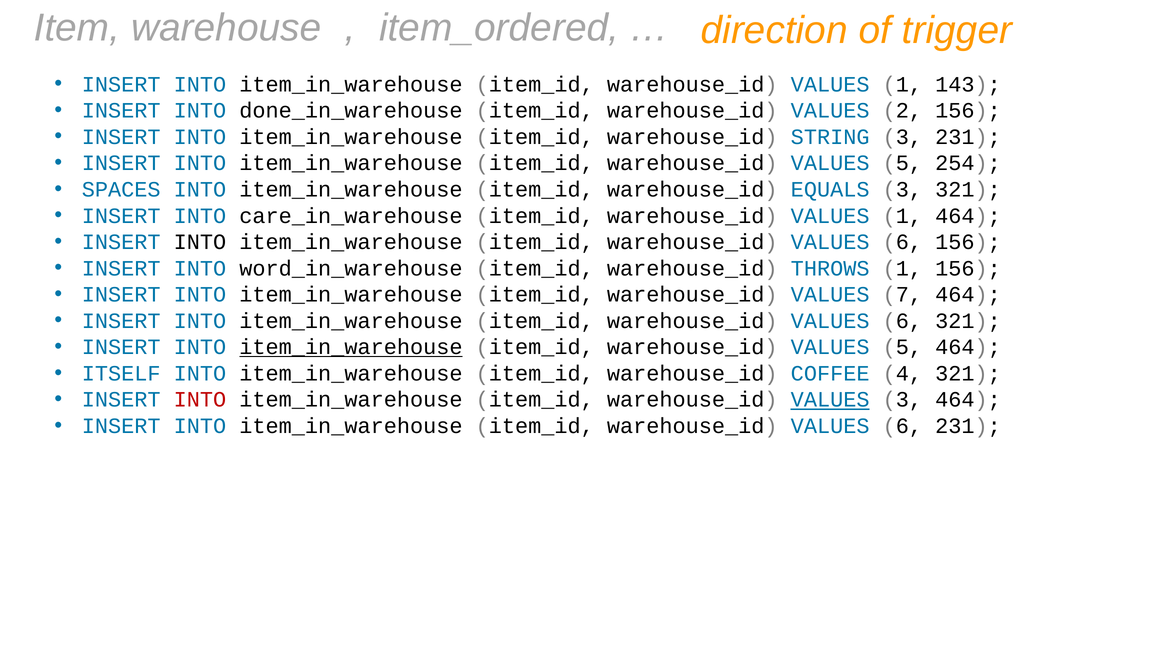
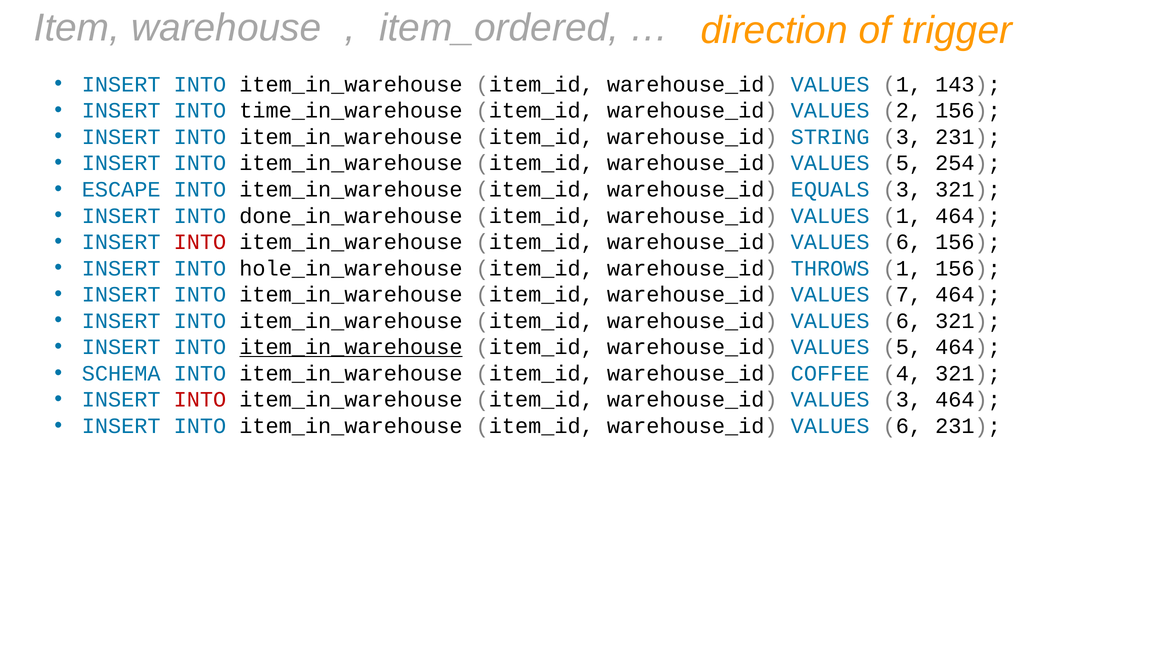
done_in_warehouse: done_in_warehouse -> time_in_warehouse
SPACES: SPACES -> ESCAPE
care_in_warehouse: care_in_warehouse -> done_in_warehouse
INTO at (200, 242) colour: black -> red
word_in_warehouse: word_in_warehouse -> hole_in_warehouse
ITSELF: ITSELF -> SCHEMA
VALUES at (830, 399) underline: present -> none
